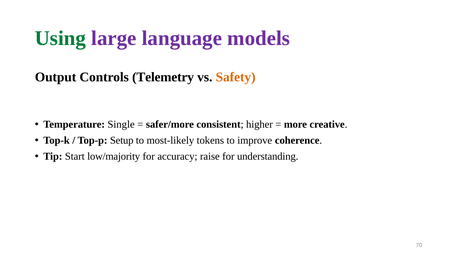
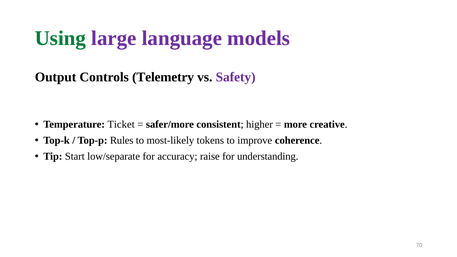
Safety colour: orange -> purple
Single: Single -> Ticket
Setup: Setup -> Rules
low/majority: low/majority -> low/separate
